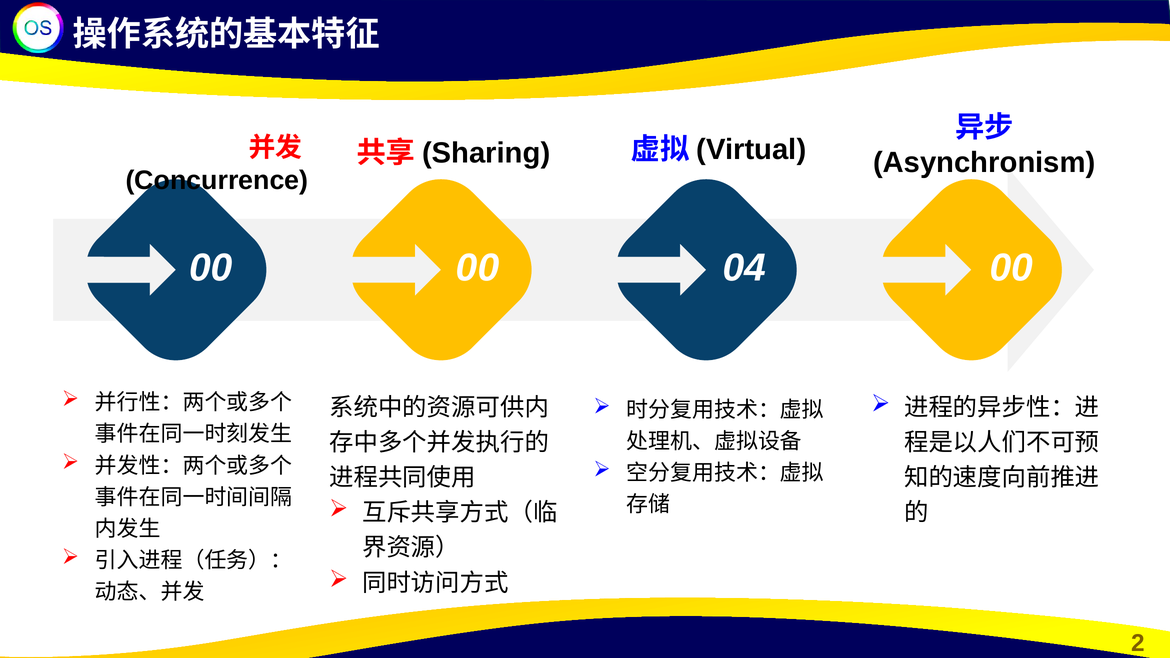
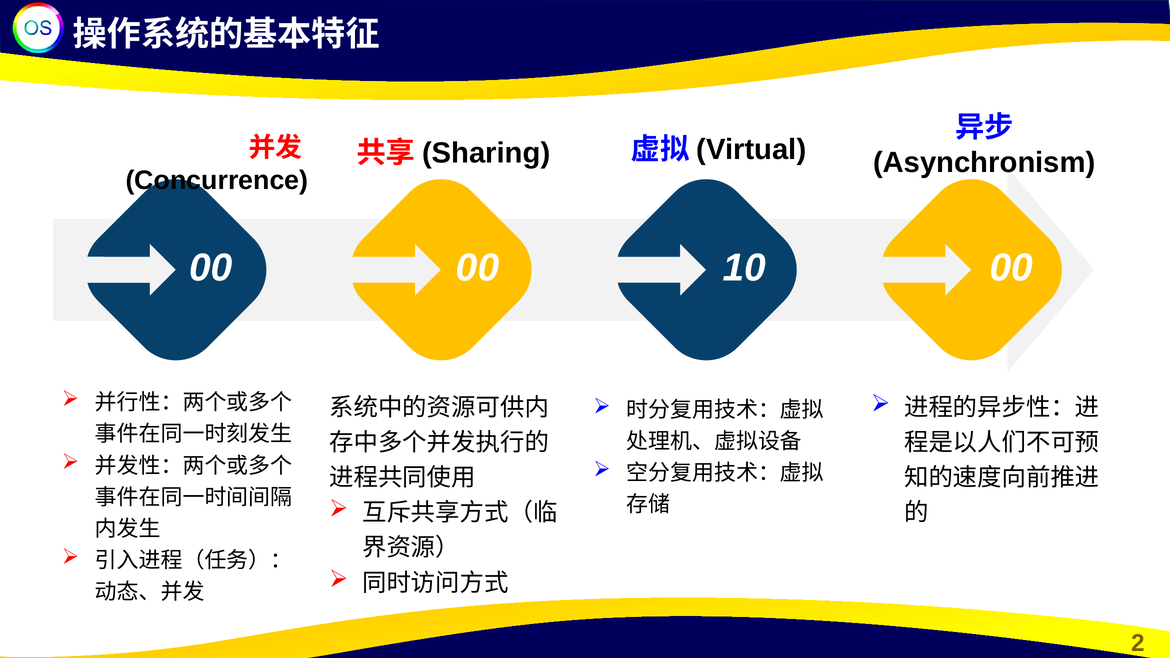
04: 04 -> 10
